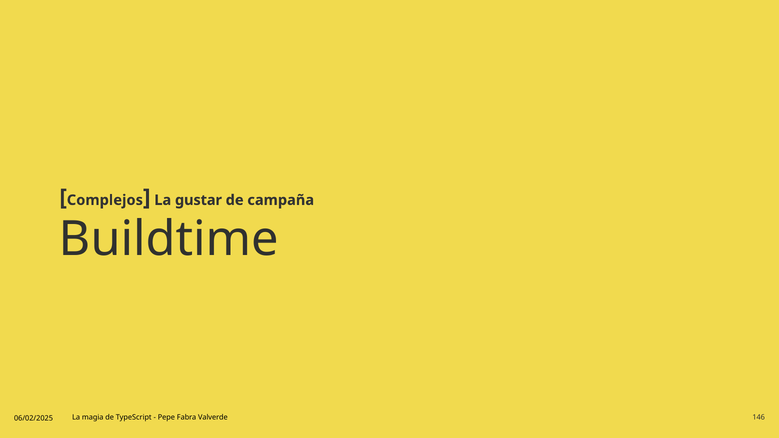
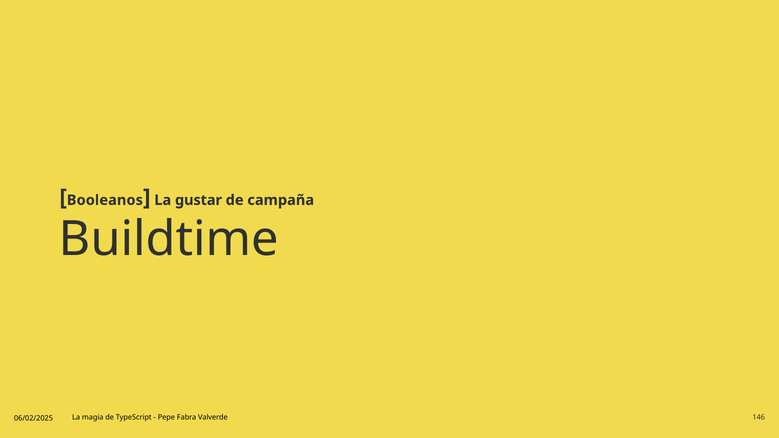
Complejos: Complejos -> Booleanos
